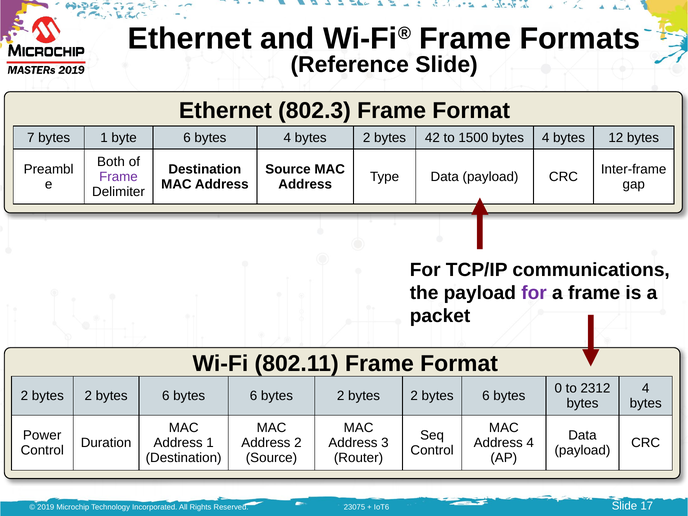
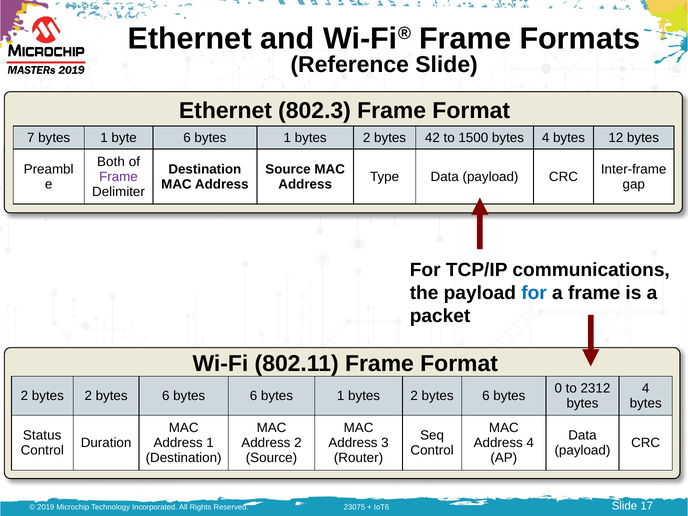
byte 6 bytes 4: 4 -> 1
for at (534, 293) colour: purple -> blue
bytes 6 bytes 2: 2 -> 1
Power: Power -> Status
